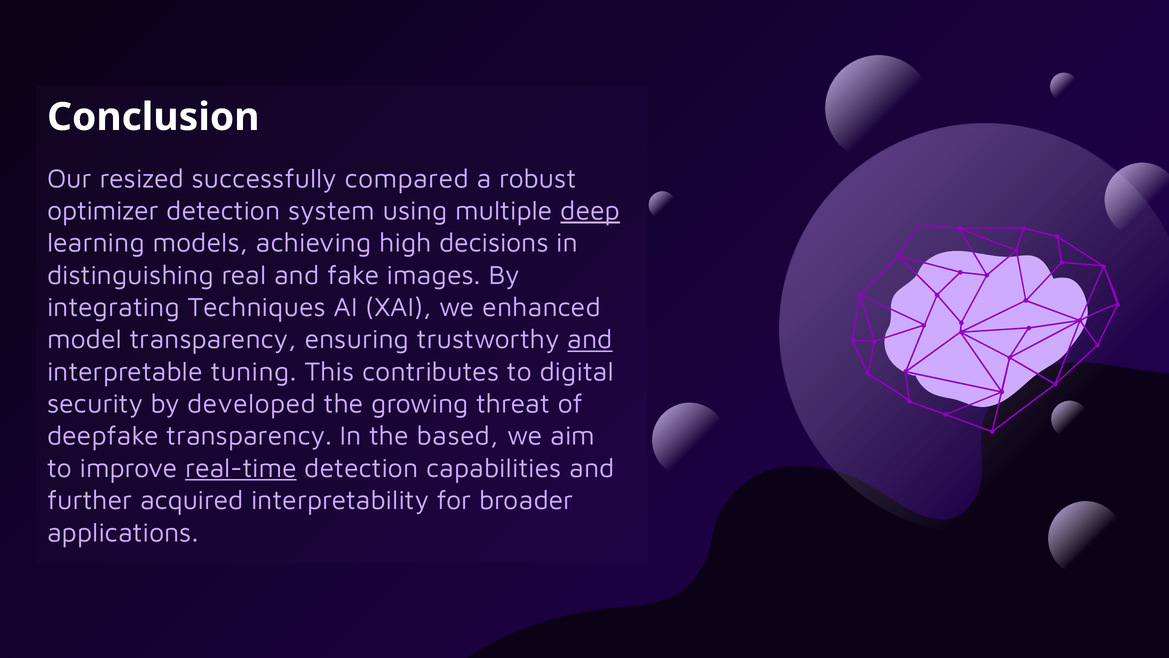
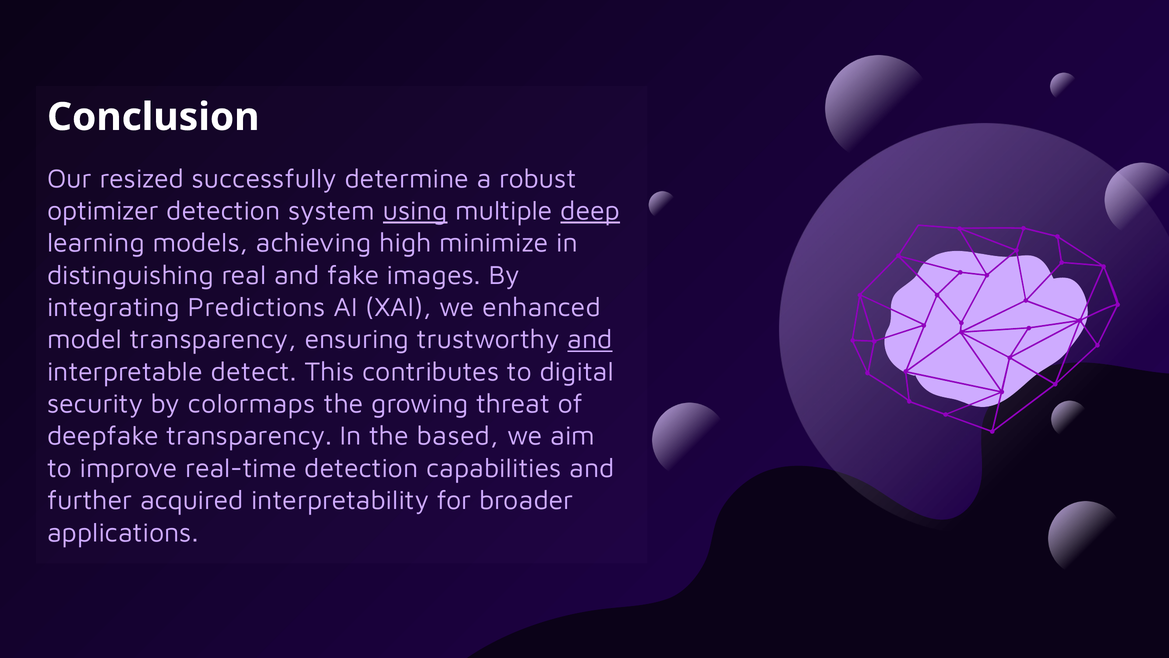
compared: compared -> determine
using underline: none -> present
decisions: decisions -> minimize
Techniques: Techniques -> Predictions
tuning: tuning -> detect
developed: developed -> colormaps
real-time underline: present -> none
